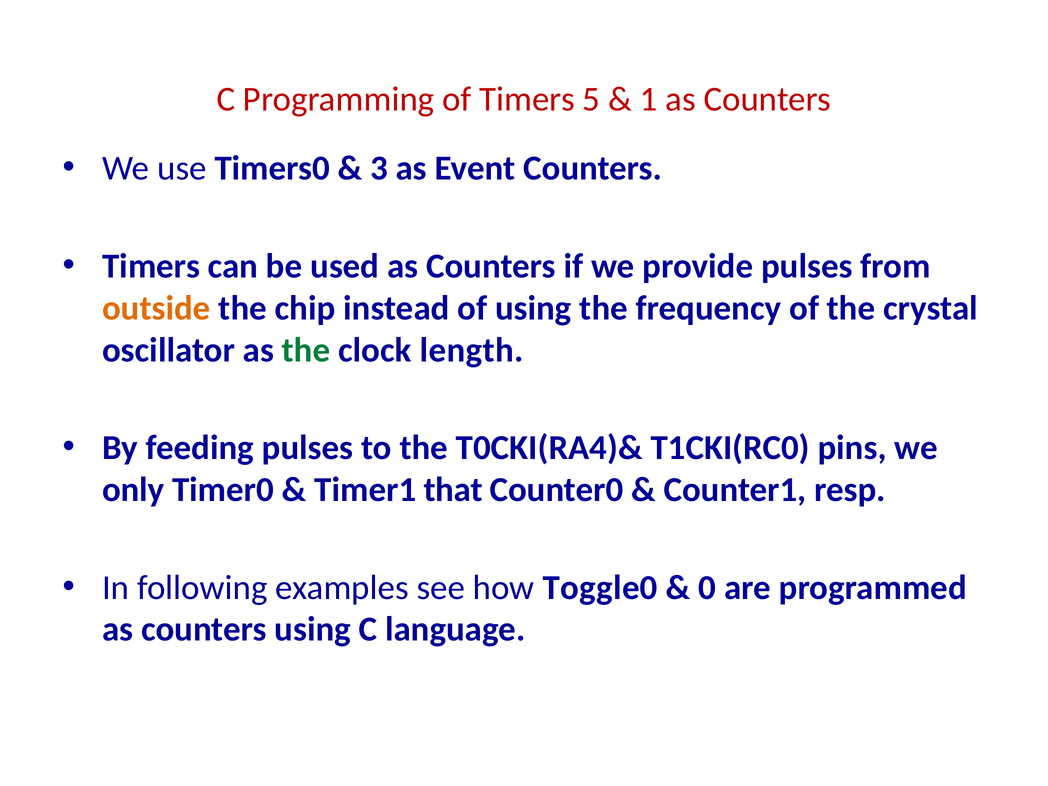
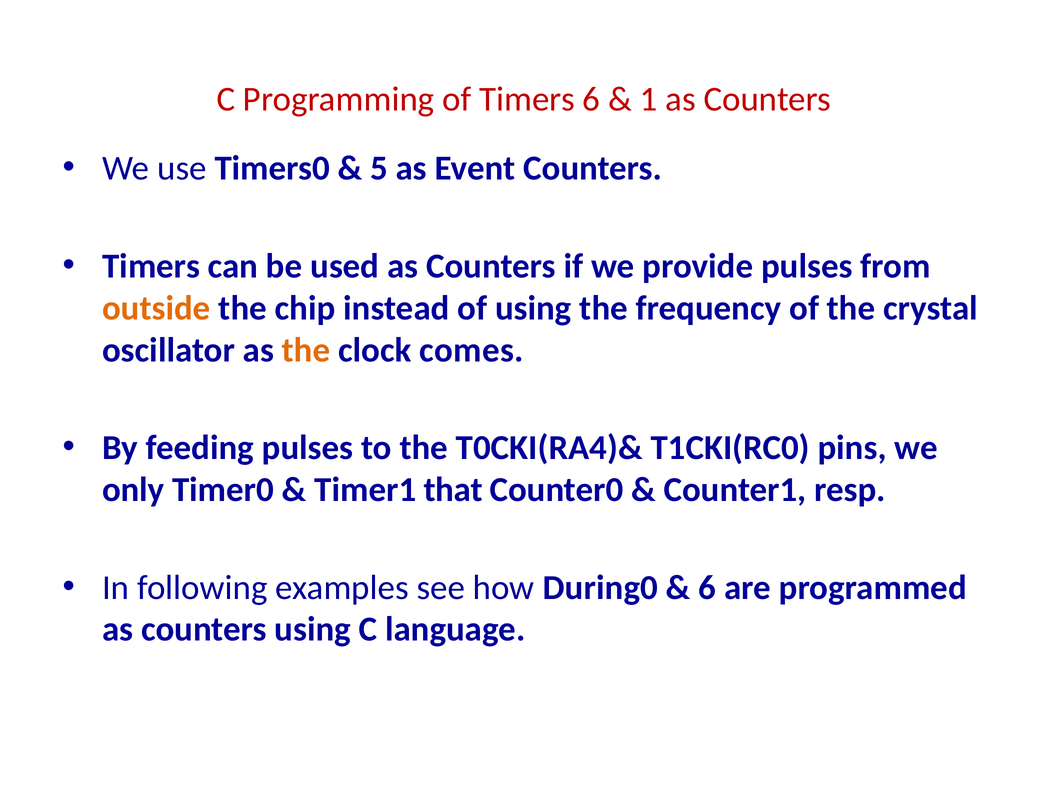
Timers 5: 5 -> 6
3: 3 -> 5
the at (306, 350) colour: green -> orange
length: length -> comes
Toggle0: Toggle0 -> During0
0 at (707, 588): 0 -> 6
